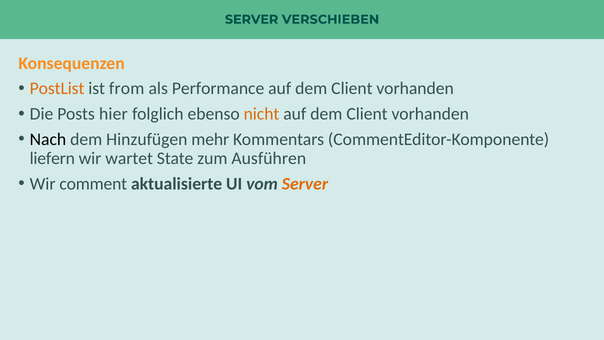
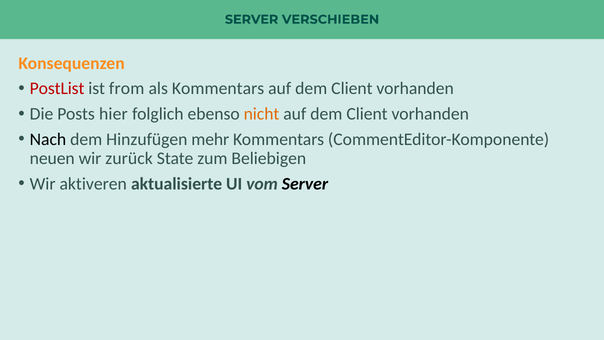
PostList colour: orange -> red
als Performance: Performance -> Kommentars
liefern: liefern -> neuen
wartet: wartet -> zurück
Ausführen: Ausführen -> Beliebigen
comment: comment -> aktiveren
Server at (305, 184) colour: orange -> black
